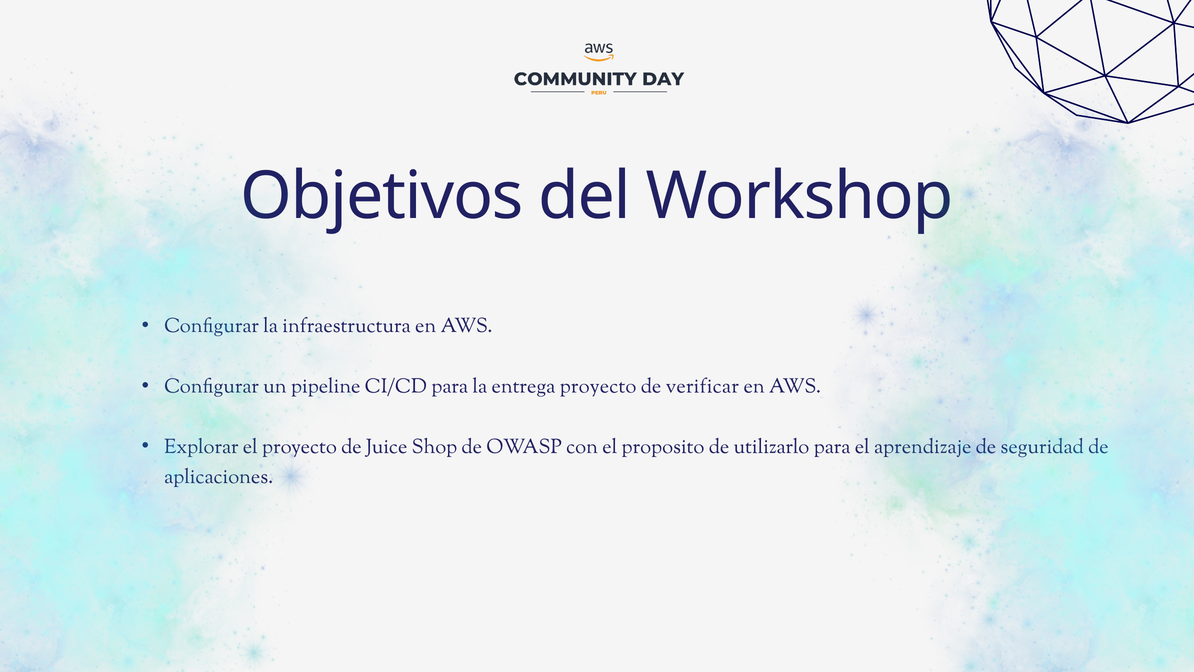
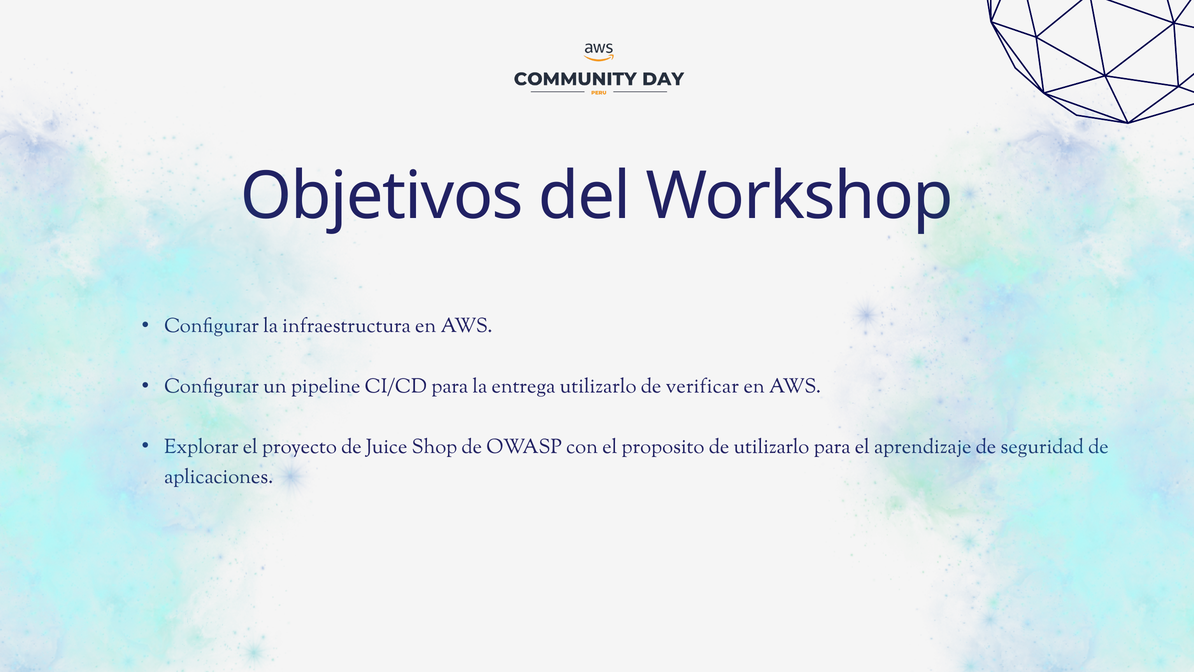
entrega proyecto: proyecto -> utilizarlo
